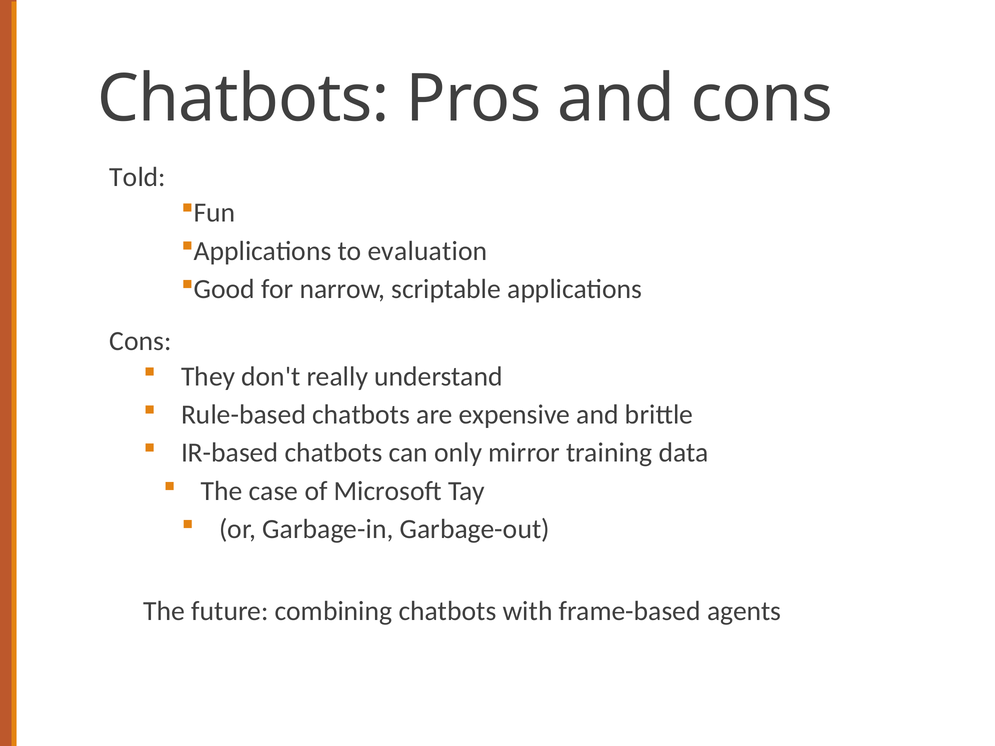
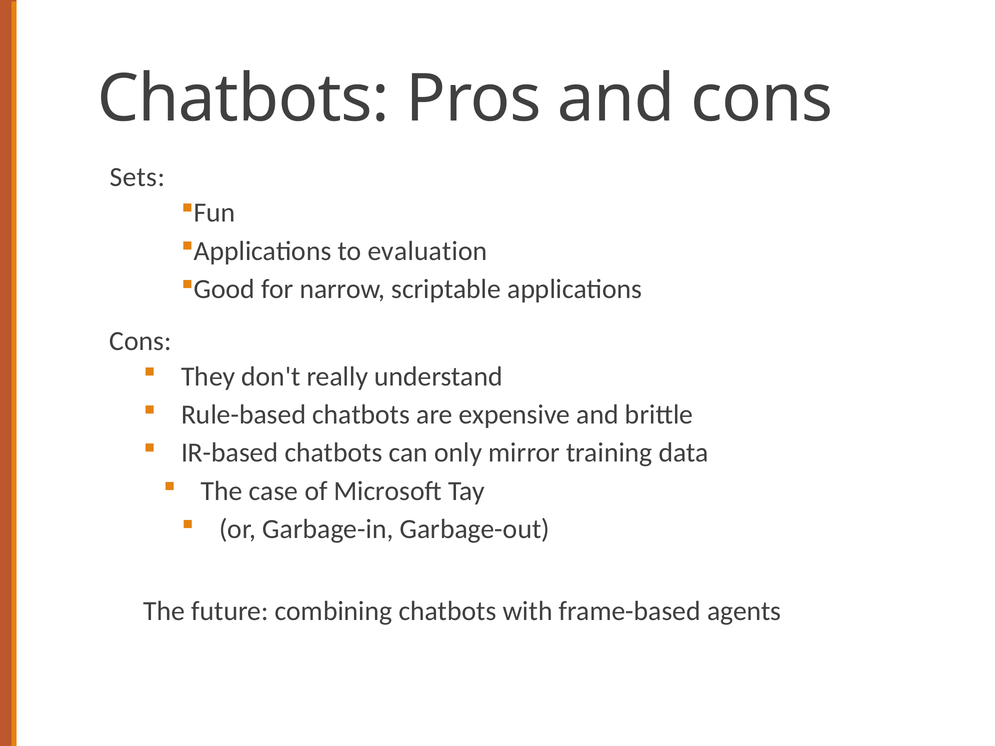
Told: Told -> Sets
